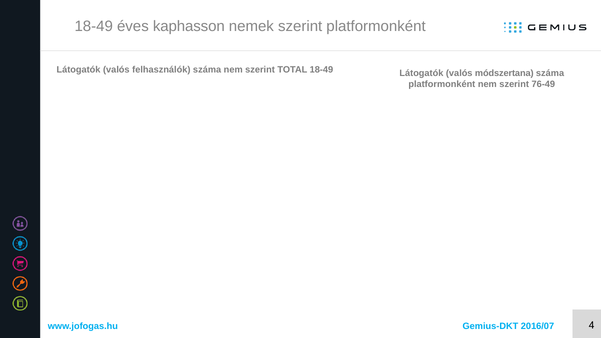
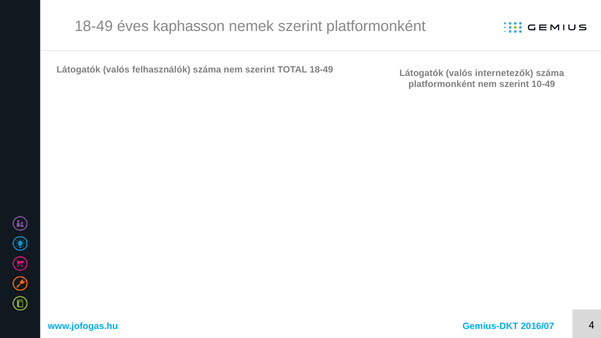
módszertana: módszertana -> internetezők
76-49: 76-49 -> 10-49
